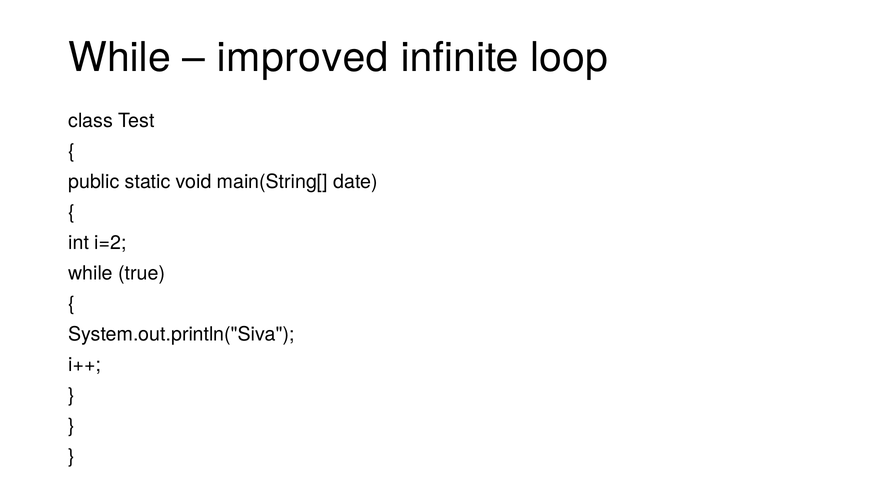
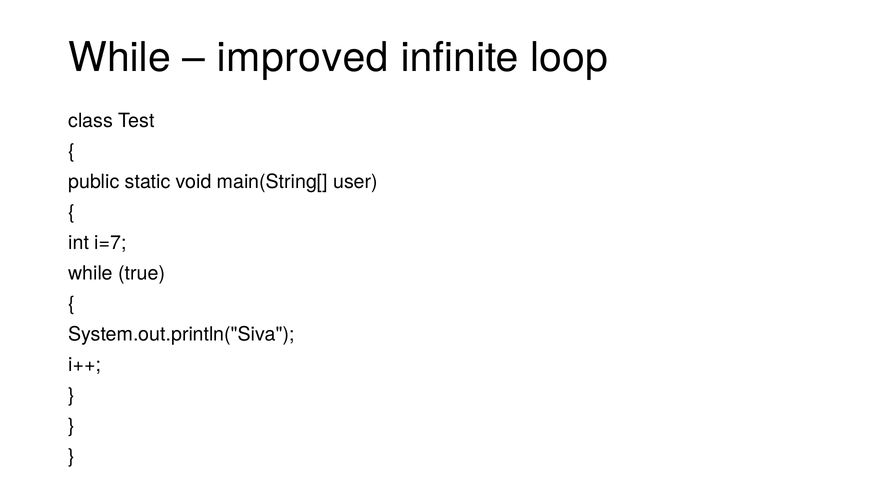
date: date -> user
i=2: i=2 -> i=7
